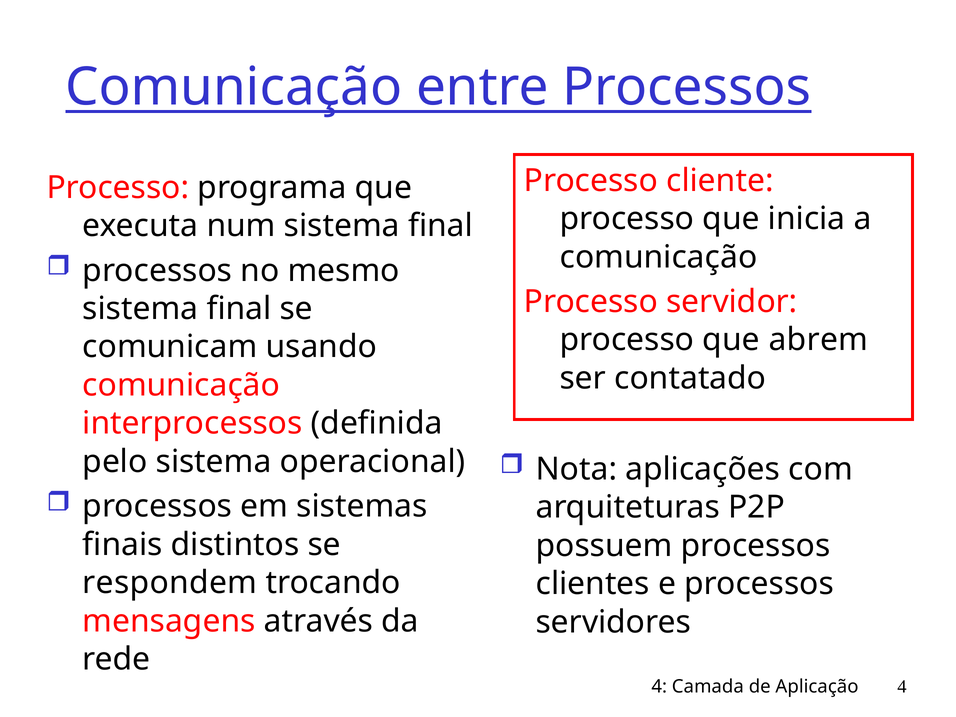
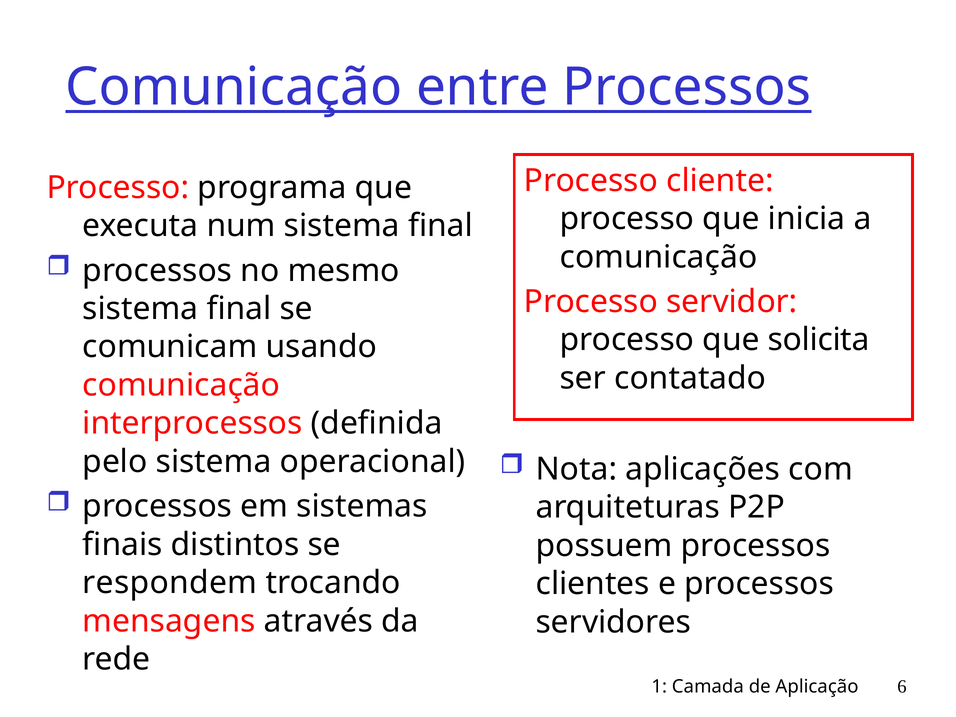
abrem: abrem -> solicita
4 at (659, 686): 4 -> 1
Aplicação 4: 4 -> 6
